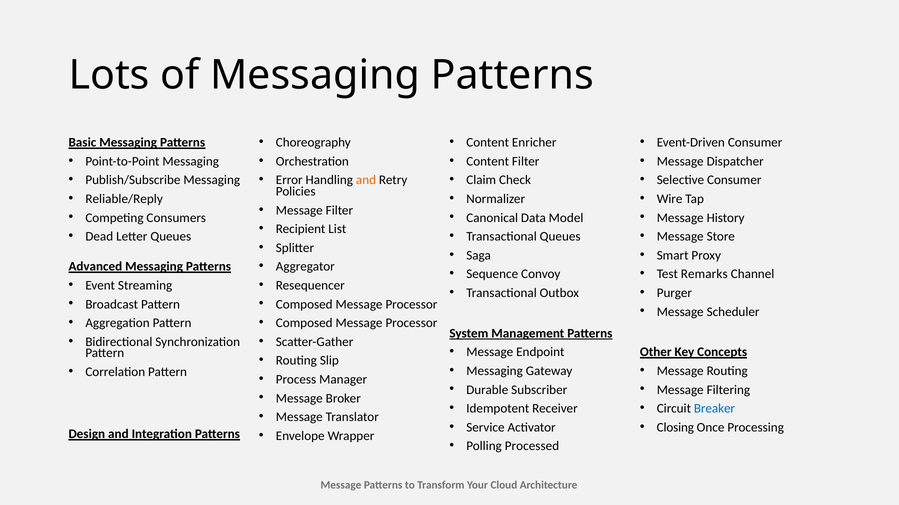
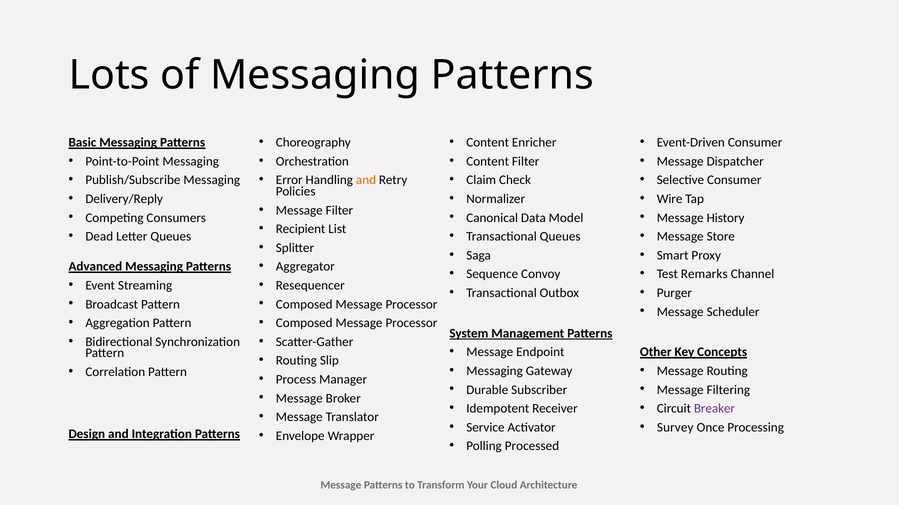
Reliable/Reply: Reliable/Reply -> Delivery/Reply
Breaker colour: blue -> purple
Closing: Closing -> Survey
